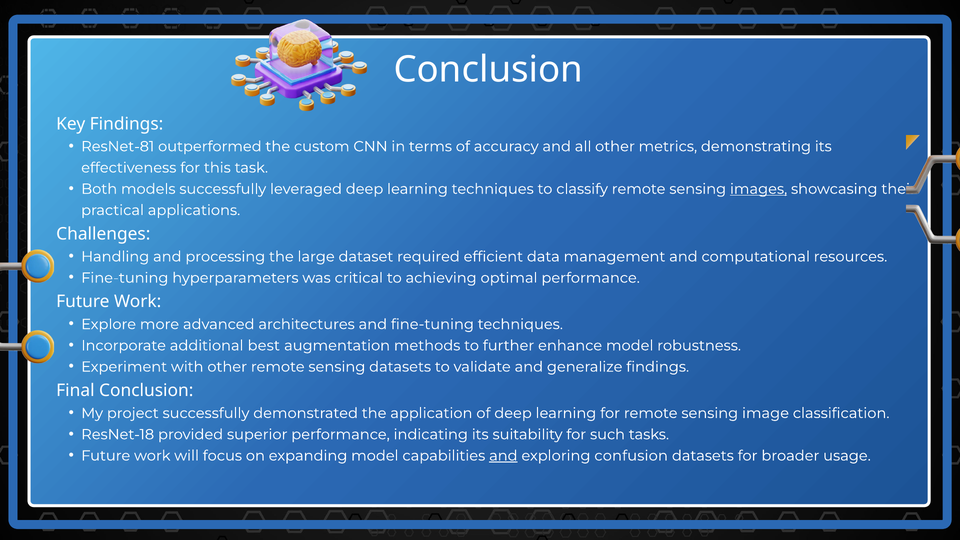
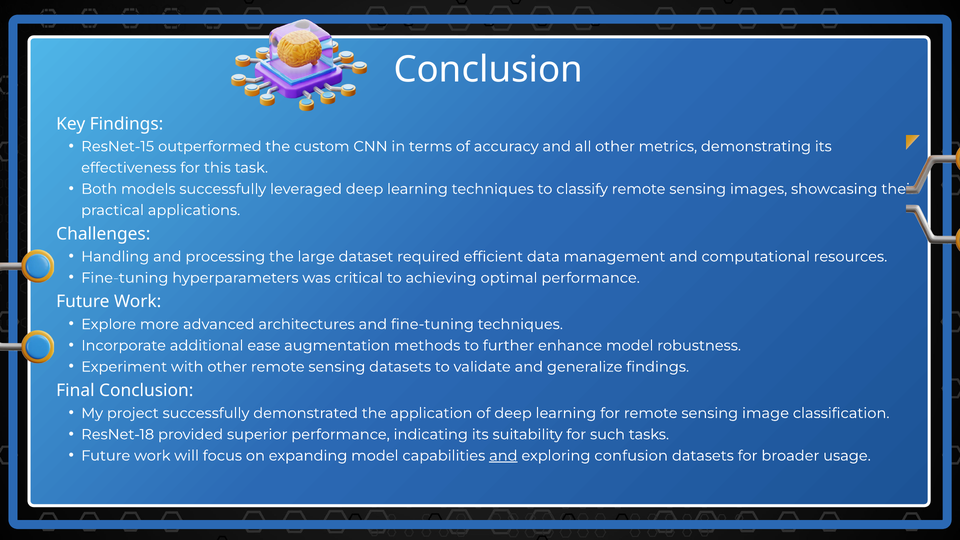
ResNet-81: ResNet-81 -> ResNet-15
images underline: present -> none
best: best -> ease
